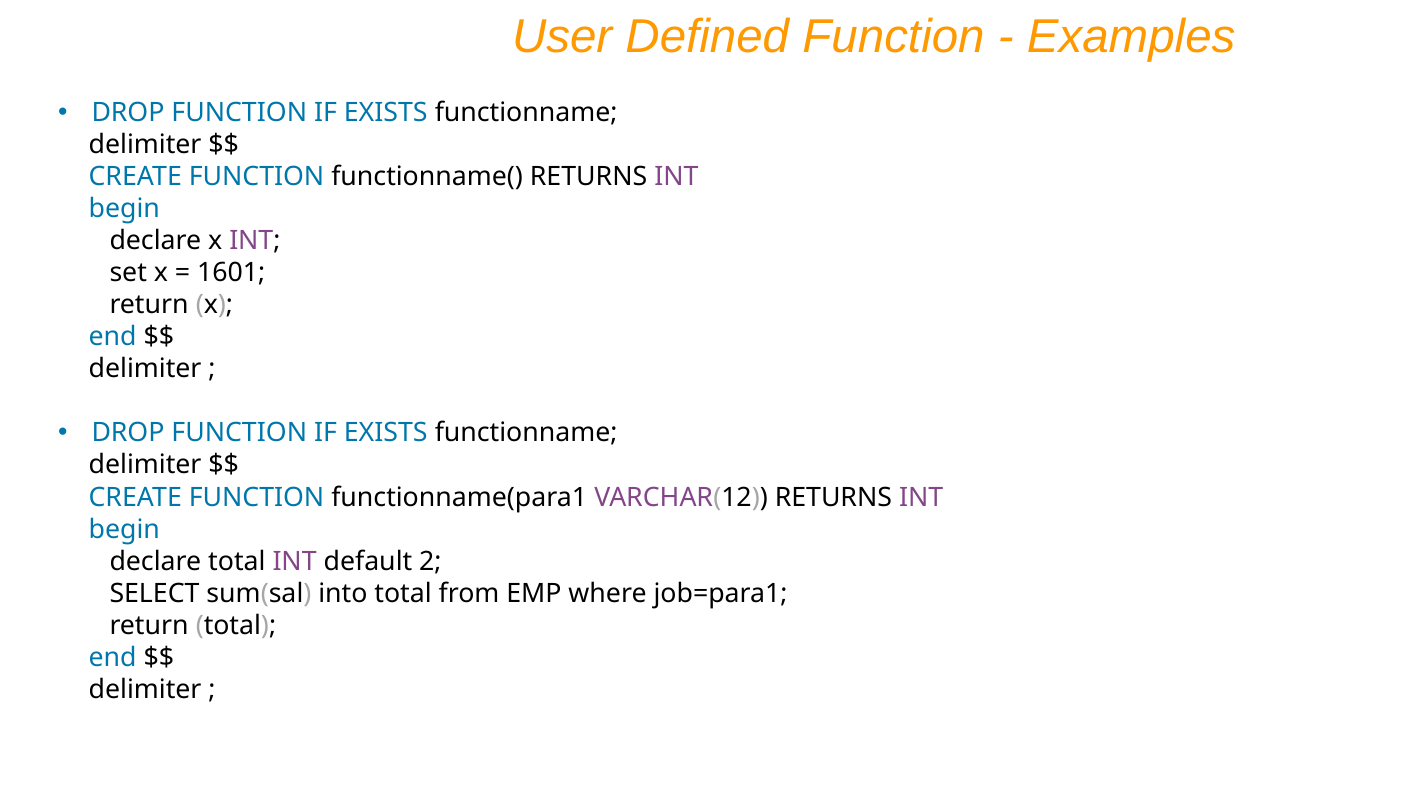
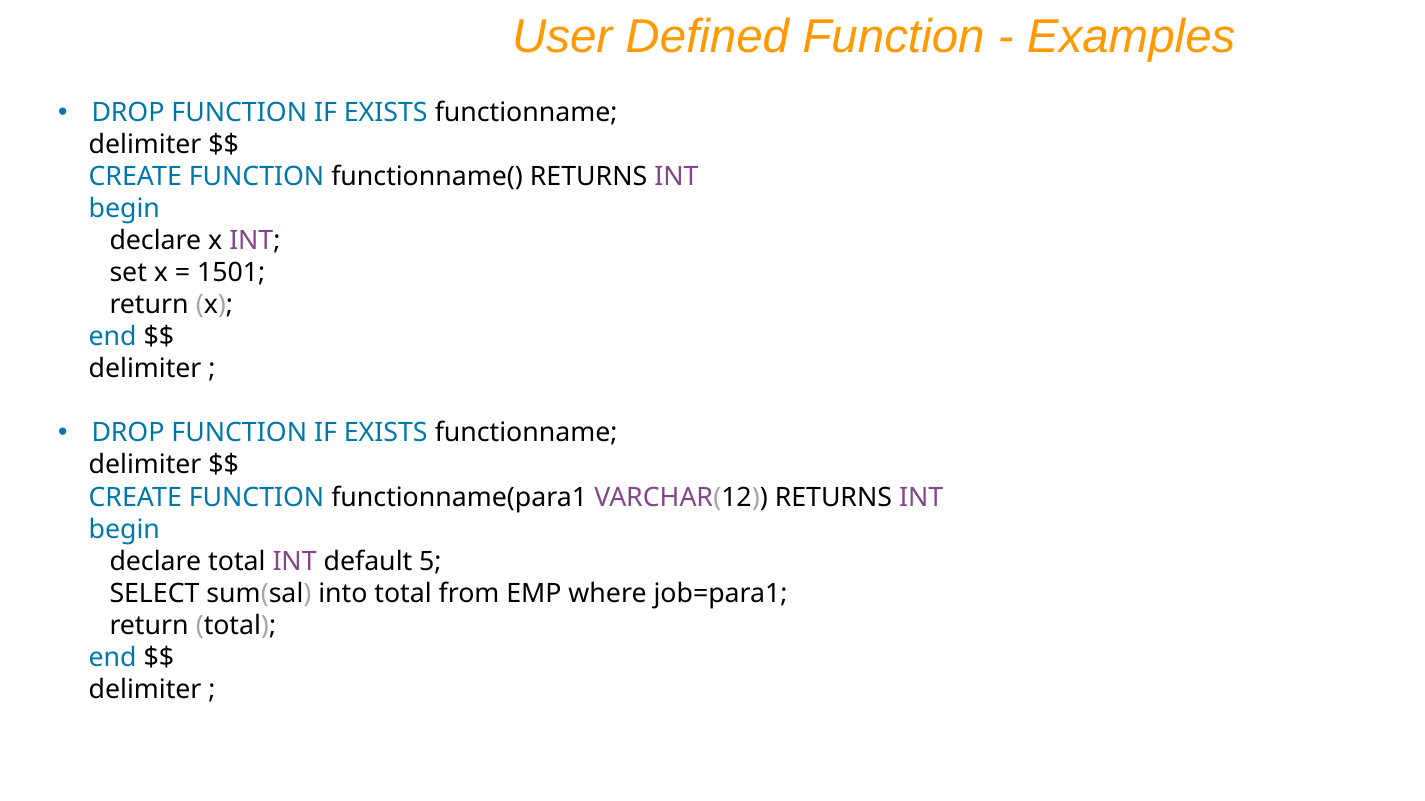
1601: 1601 -> 1501
2: 2 -> 5
